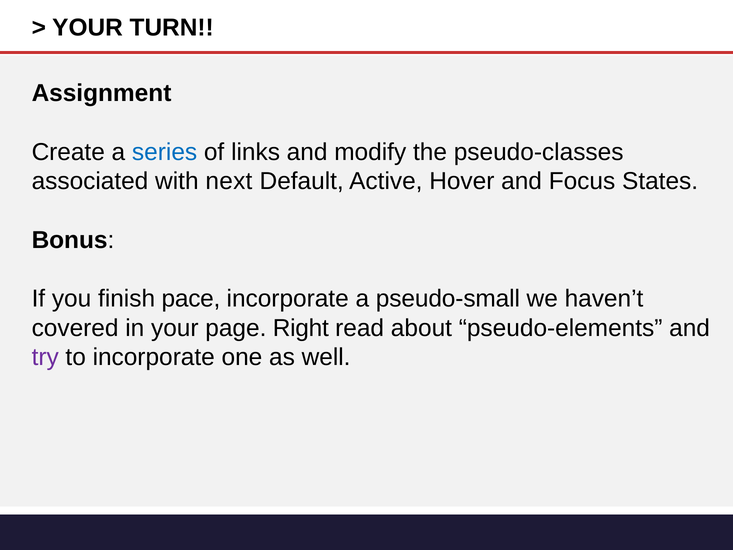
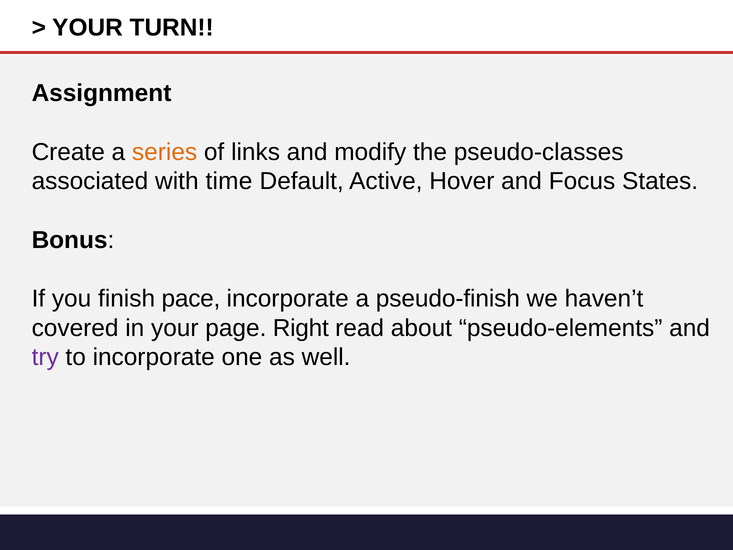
series colour: blue -> orange
next: next -> time
pseudo-small: pseudo-small -> pseudo-finish
